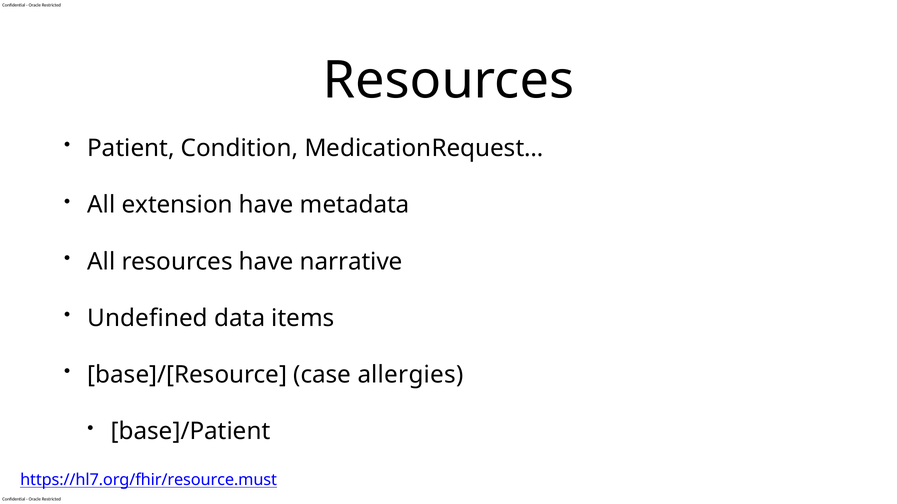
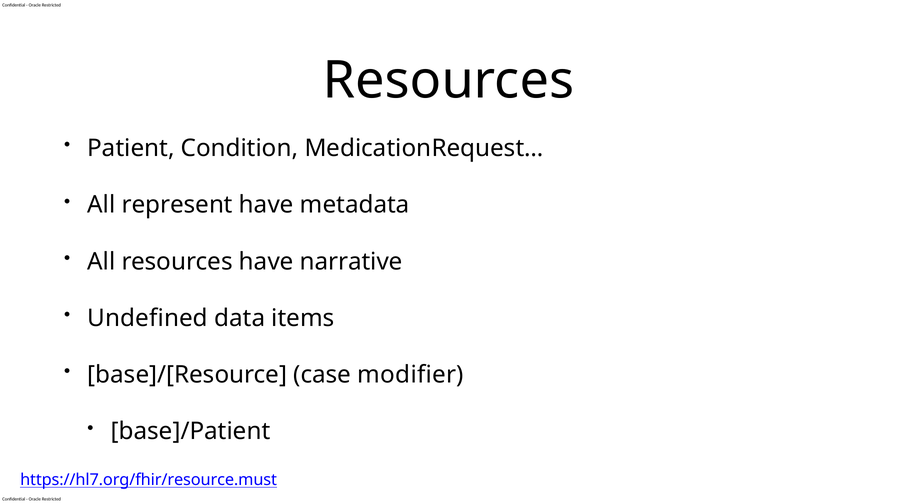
extension: extension -> represent
allergies: allergies -> modifier
